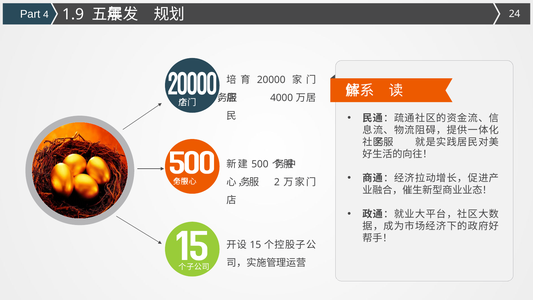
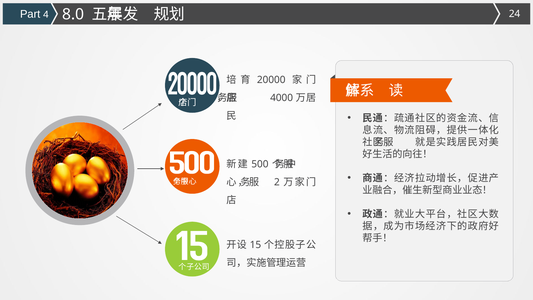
1.9: 1.9 -> 8.0
